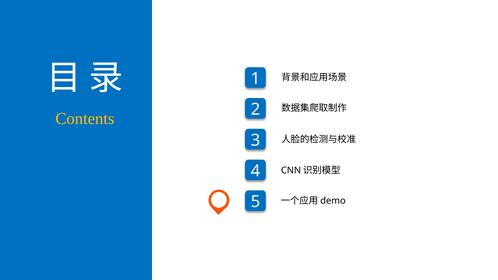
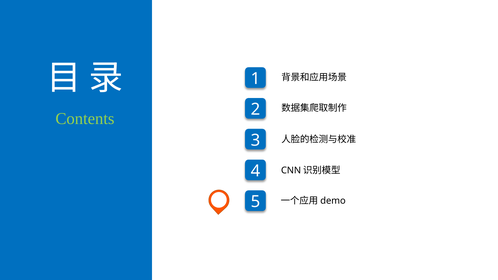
Contents colour: yellow -> light green
